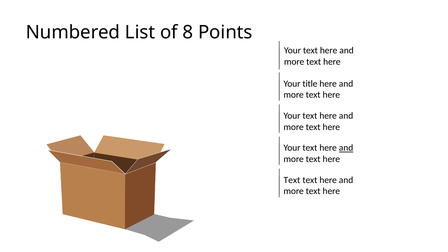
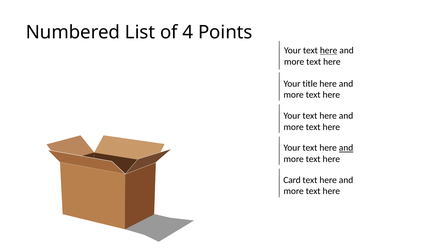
8: 8 -> 4
here at (329, 51) underline: none -> present
Text at (292, 180): Text -> Card
